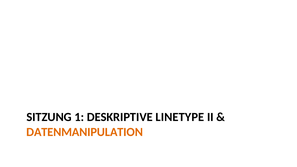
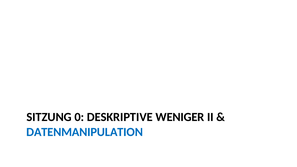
1: 1 -> 0
LINETYPE: LINETYPE -> WENIGER
DATENMANIPULATION colour: orange -> blue
